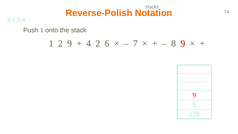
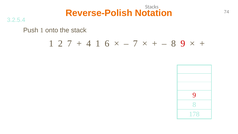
2 9: 9 -> 7
4 2: 2 -> 1
